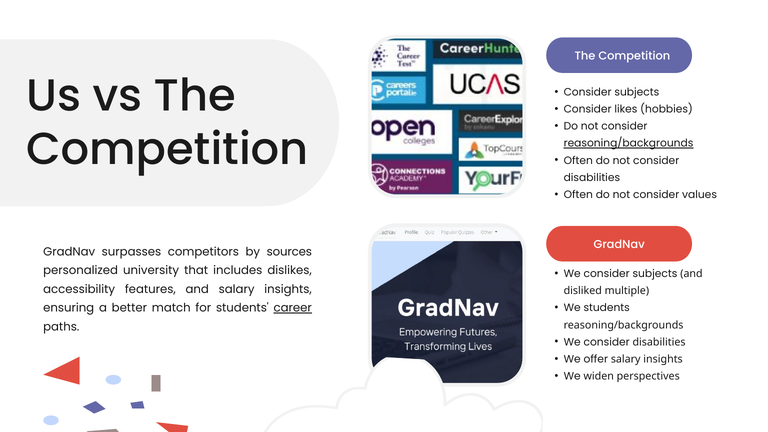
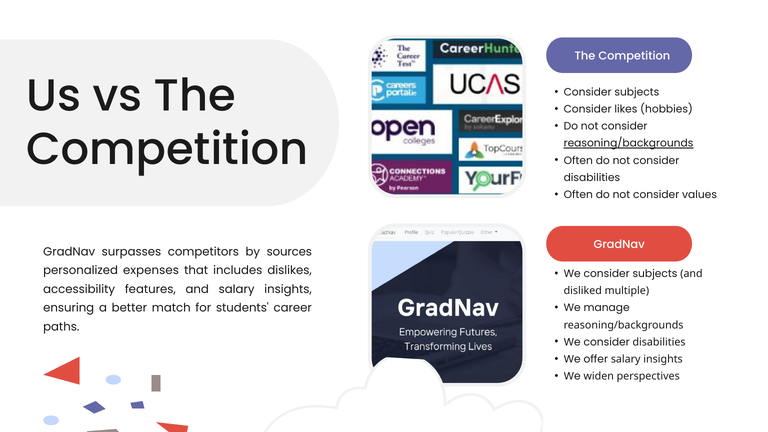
university: university -> expenses
We students: students -> manage
career underline: present -> none
